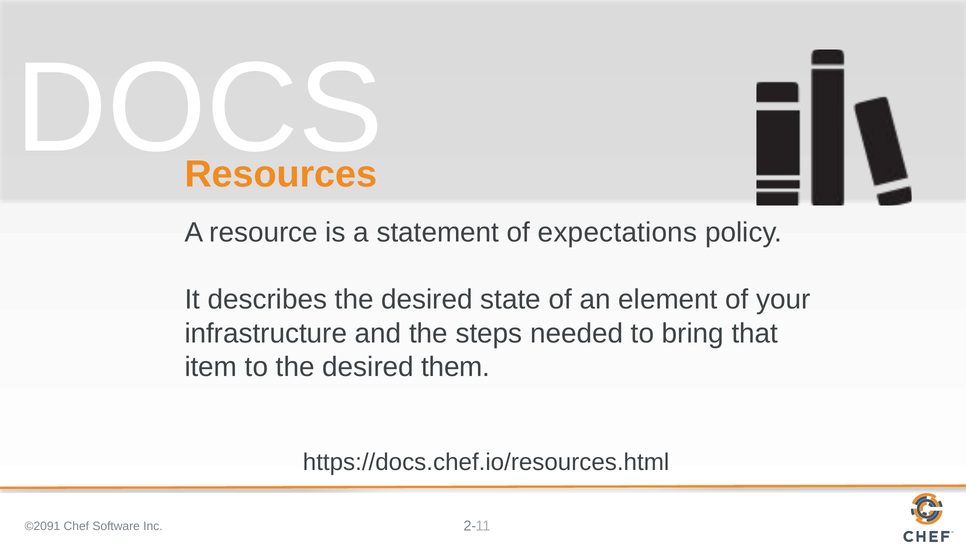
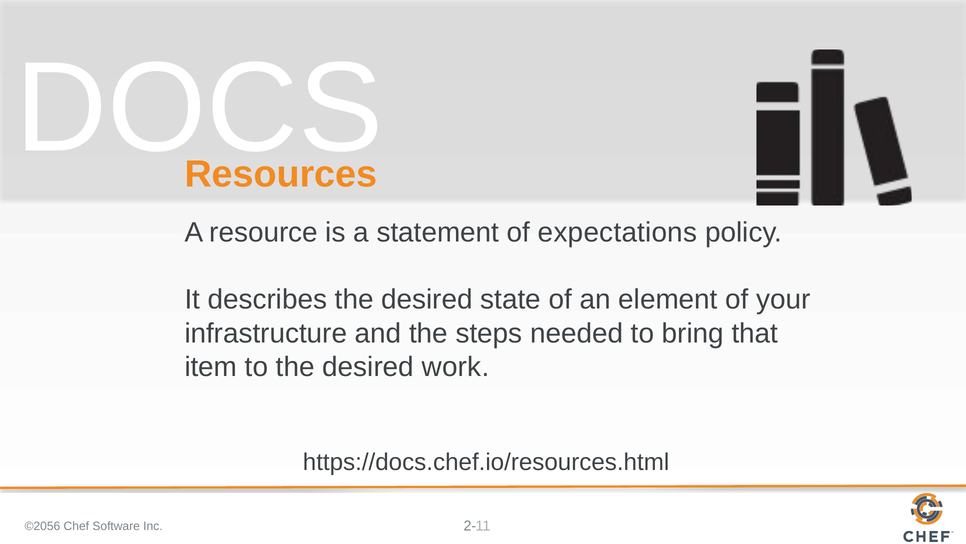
them: them -> work
©2091: ©2091 -> ©2056
